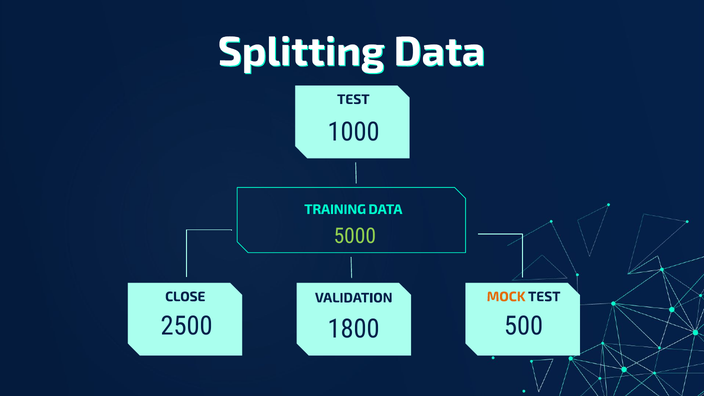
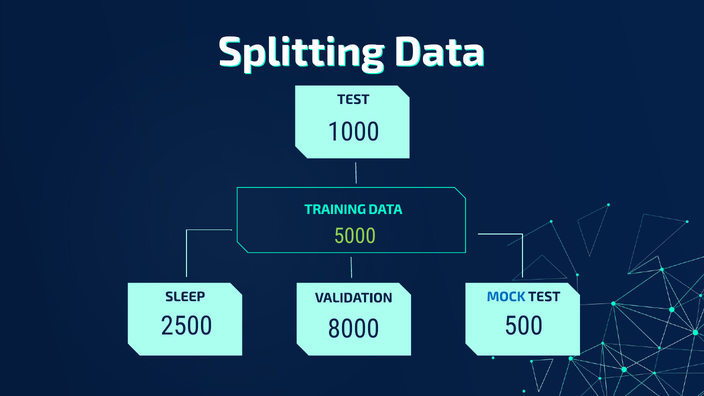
CLOSE: CLOSE -> SLEEP
MOCK colour: orange -> blue
1800: 1800 -> 8000
